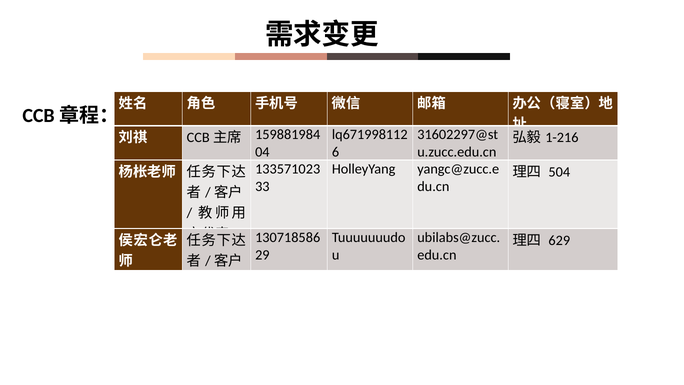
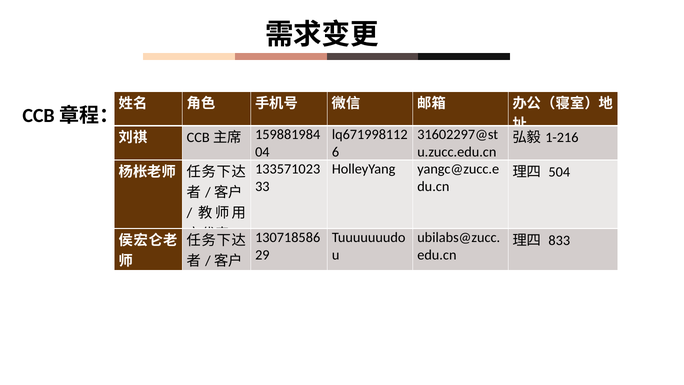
629: 629 -> 833
